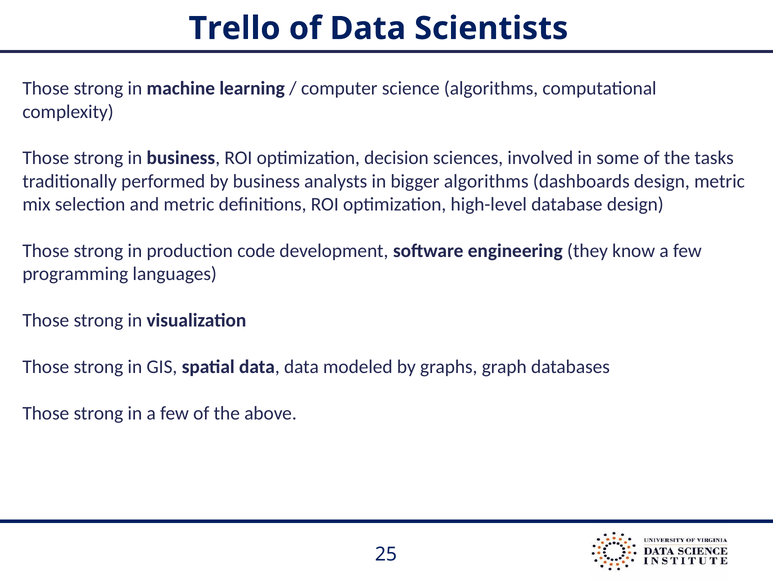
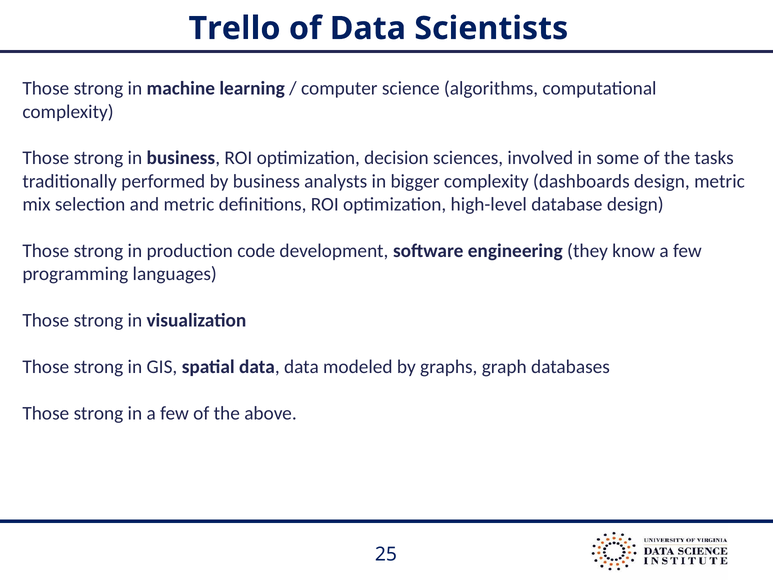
bigger algorithms: algorithms -> complexity
